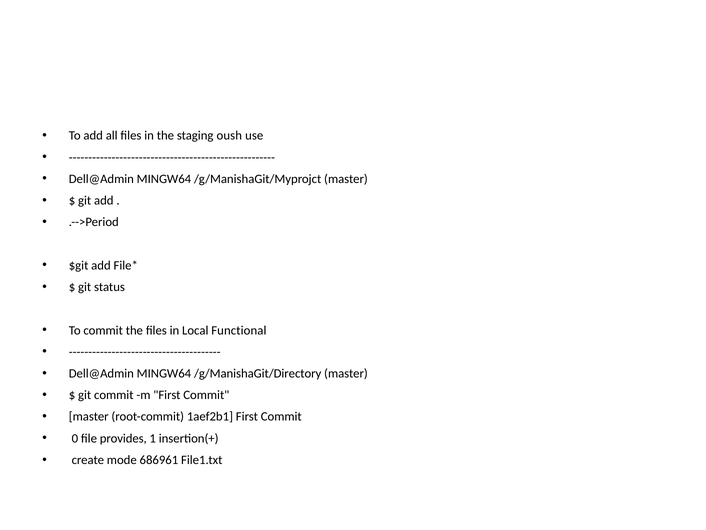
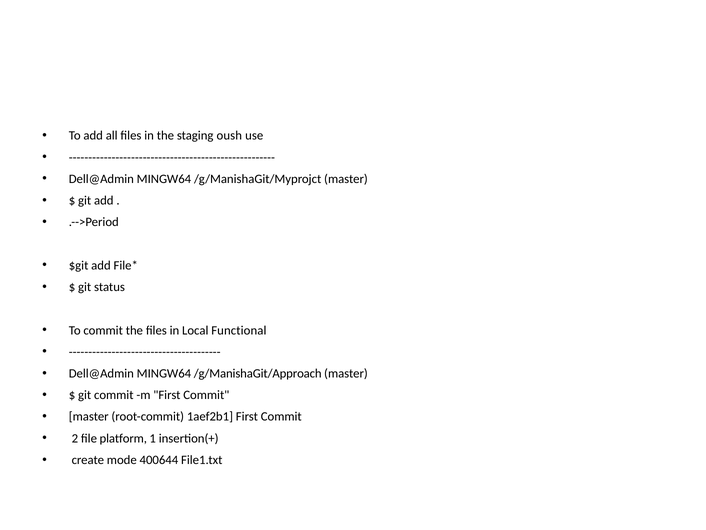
/g/ManishaGit/Directory: /g/ManishaGit/Directory -> /g/ManishaGit/Approach
0: 0 -> 2
provides: provides -> platform
686961: 686961 -> 400644
